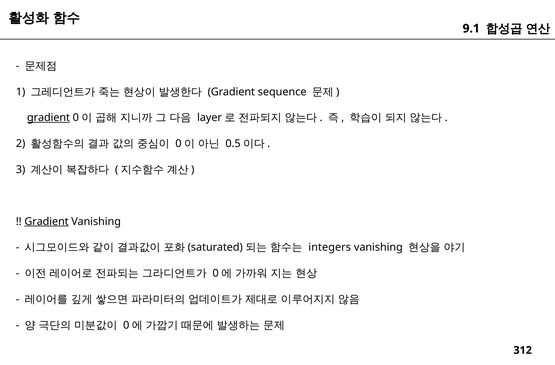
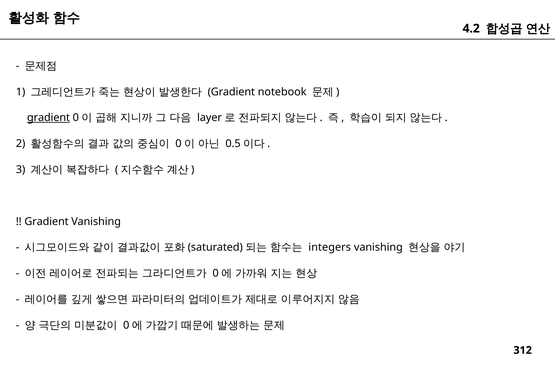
9.1: 9.1 -> 4.2
sequence: sequence -> notebook
Gradient at (47, 221) underline: present -> none
